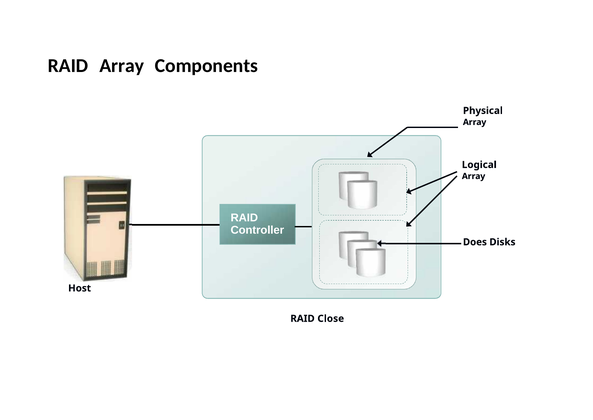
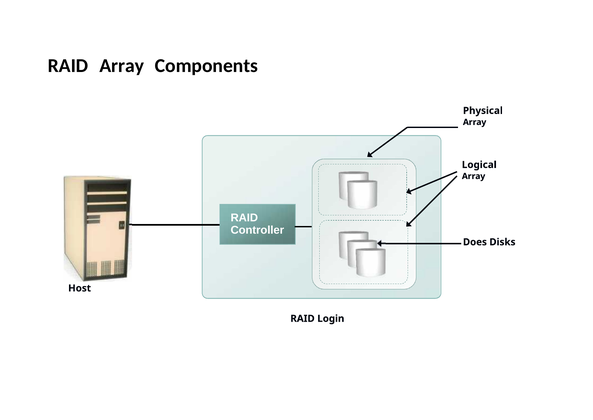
Close: Close -> Login
